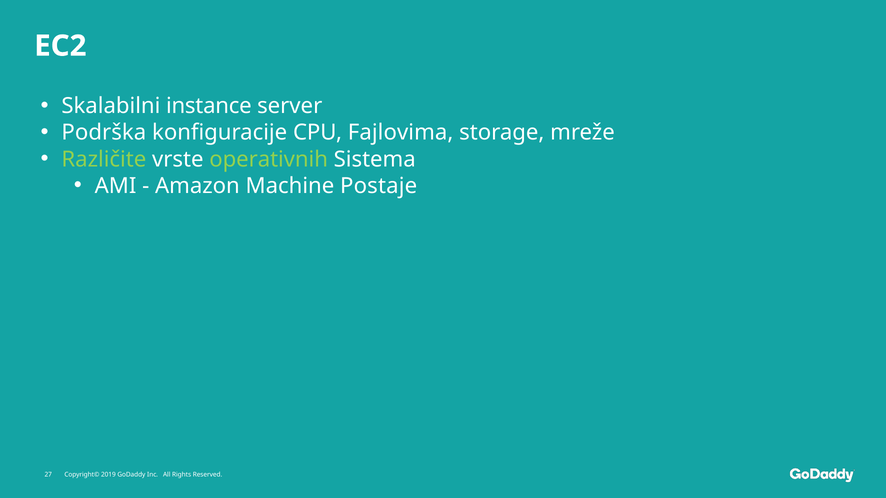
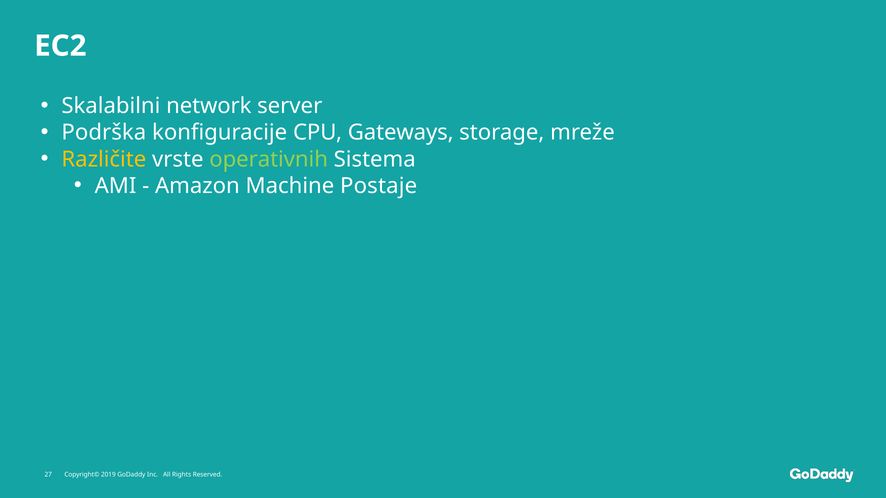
instance: instance -> network
Fajlovima: Fajlovima -> Gateways
Različite colour: light green -> yellow
